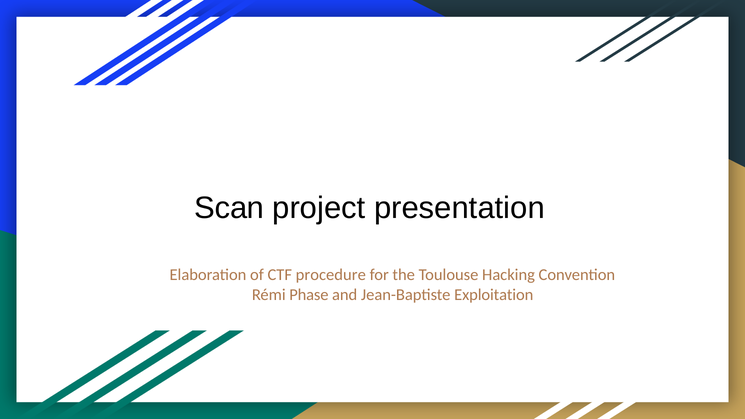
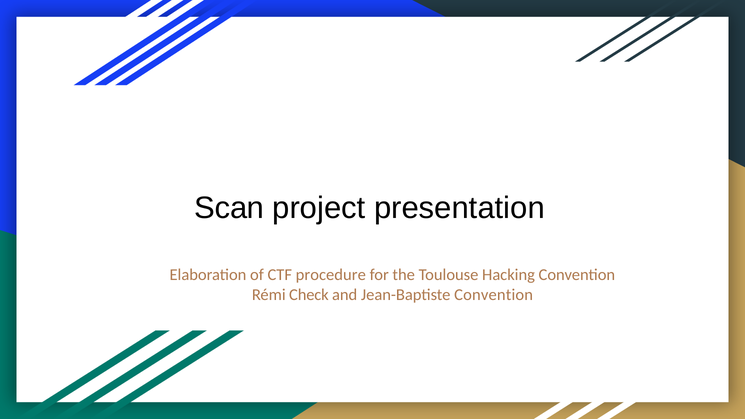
Phase: Phase -> Check
Jean-Baptiste Exploitation: Exploitation -> Convention
